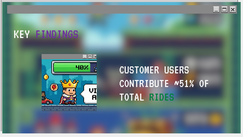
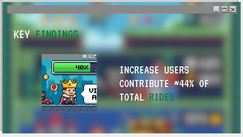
FINDINGS colour: purple -> green
CUSTOMER: CUSTOMER -> INCREASE
~51%: ~51% -> ~44%
